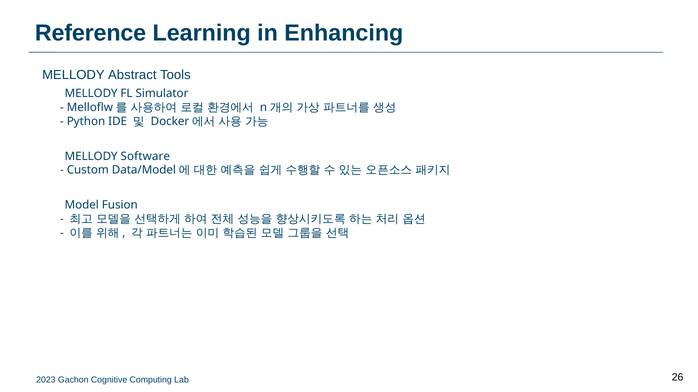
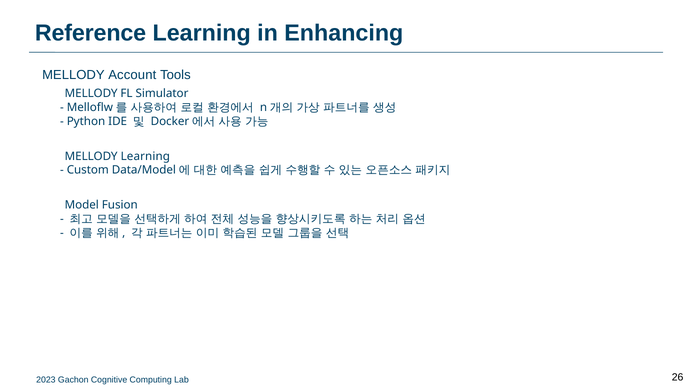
Abstract: Abstract -> Account
Software at (145, 156): Software -> Learning
